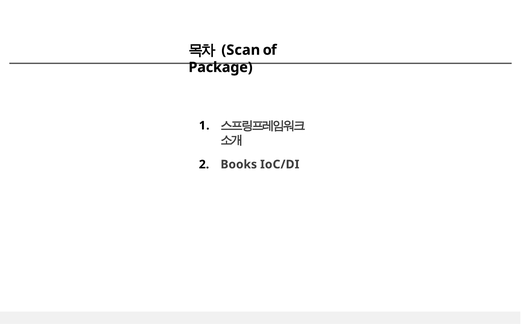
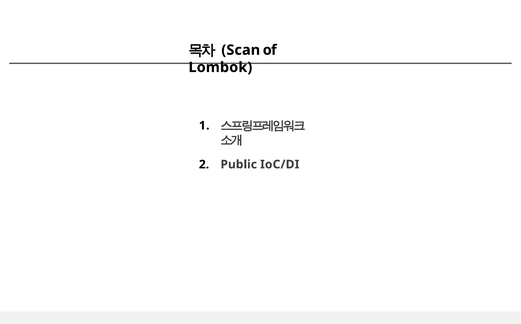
Package: Package -> Lombok
Books: Books -> Public
